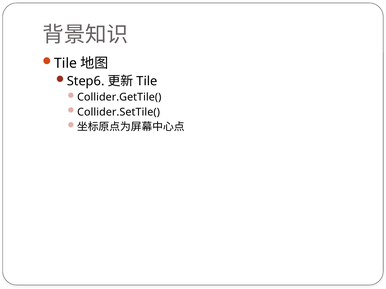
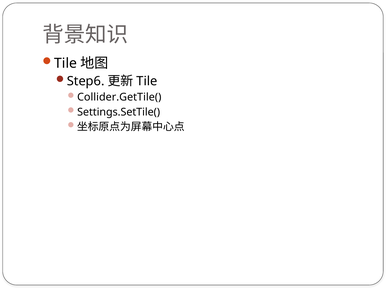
Collider.SetTile(: Collider.SetTile( -> Settings.SetTile(
